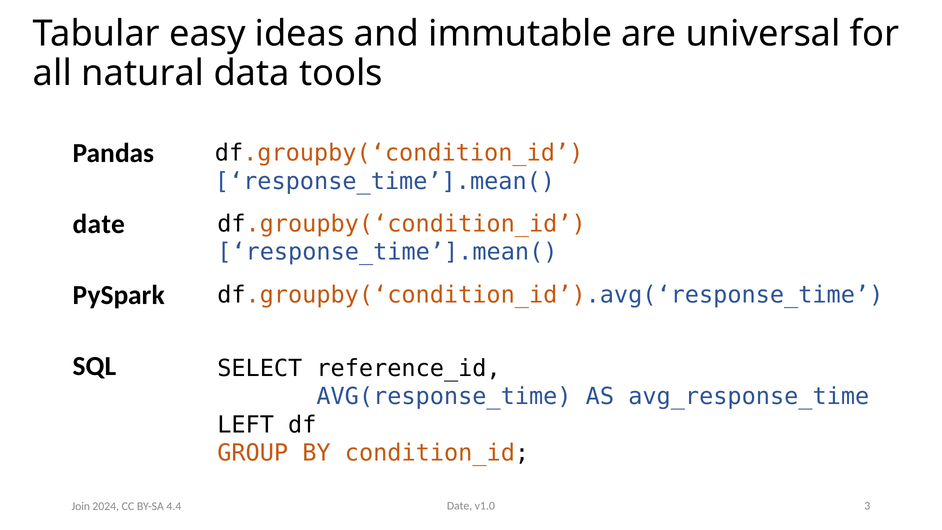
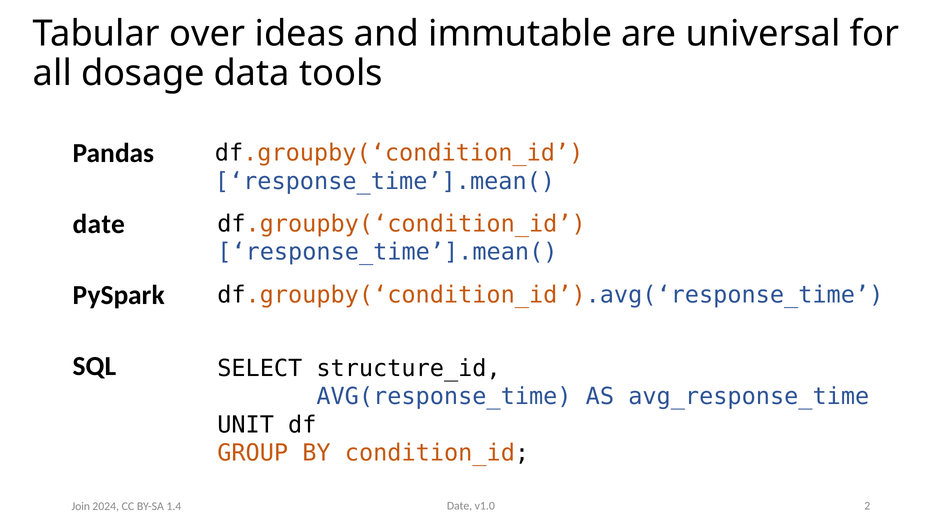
easy: easy -> over
natural: natural -> dosage
reference_id: reference_id -> structure_id
LEFT: LEFT -> UNIT
3: 3 -> 2
4.4: 4.4 -> 1.4
